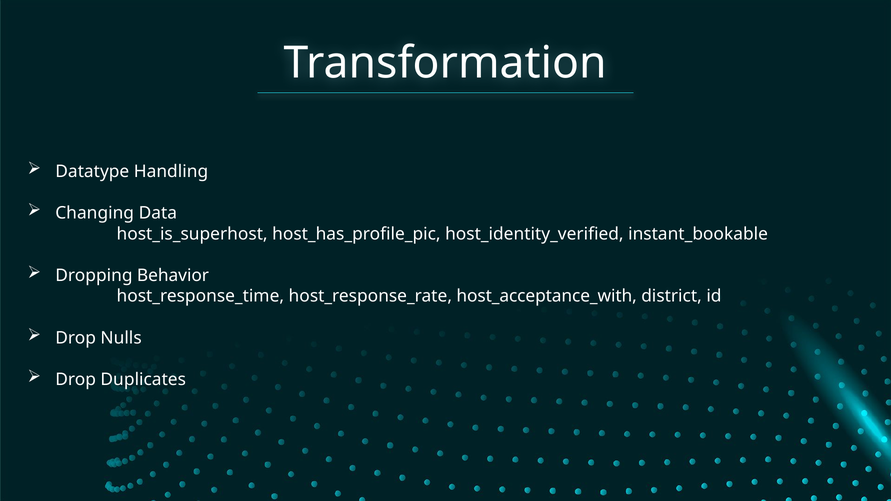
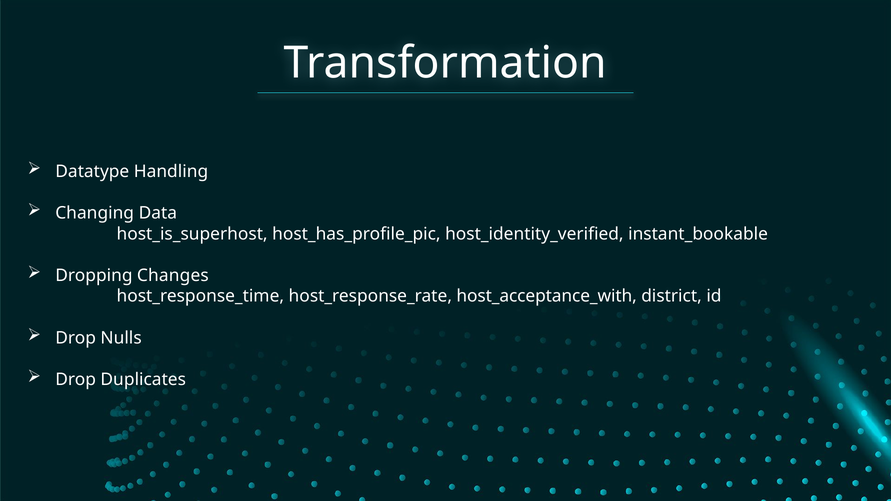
Behavior: Behavior -> Changes
